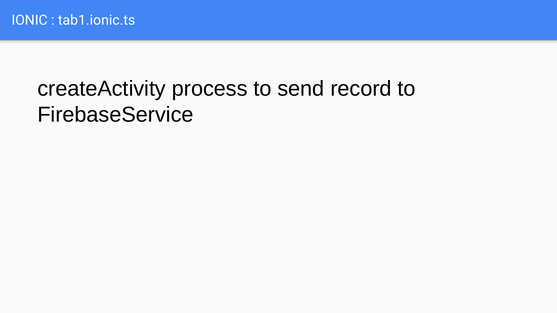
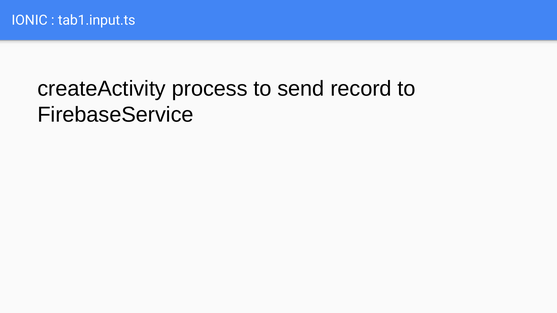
tab1.ionic.ts: tab1.ionic.ts -> tab1.input.ts
